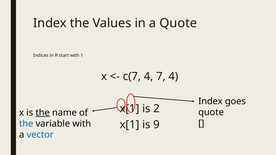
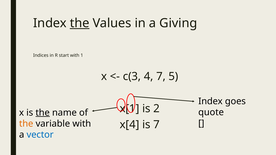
the at (80, 23) underline: none -> present
a Quote: Quote -> Giving
c(7: c(7 -> c(3
7 4: 4 -> 5
the at (26, 124) colour: blue -> orange
x[1 at (129, 125): x[1 -> x[4
is 9: 9 -> 7
